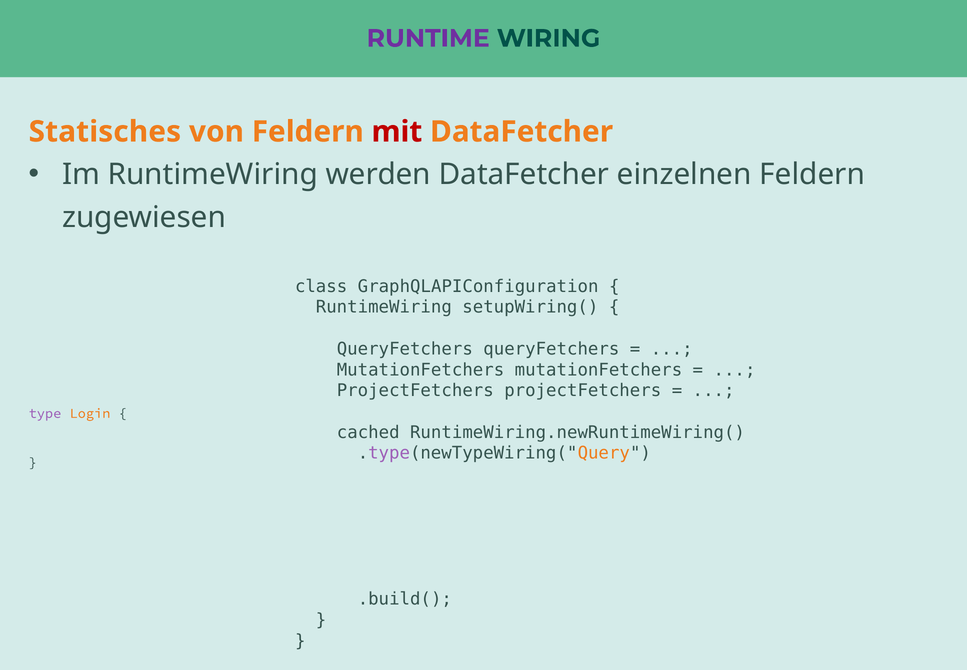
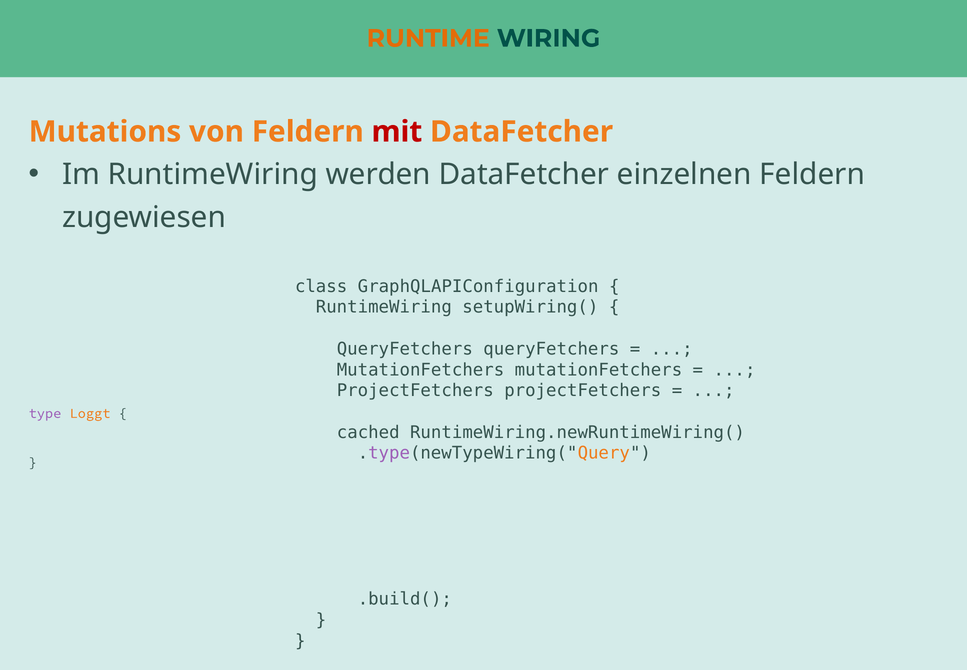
RUNTIME colour: purple -> orange
Statisches: Statisches -> Mutations
Login: Login -> Loggt
